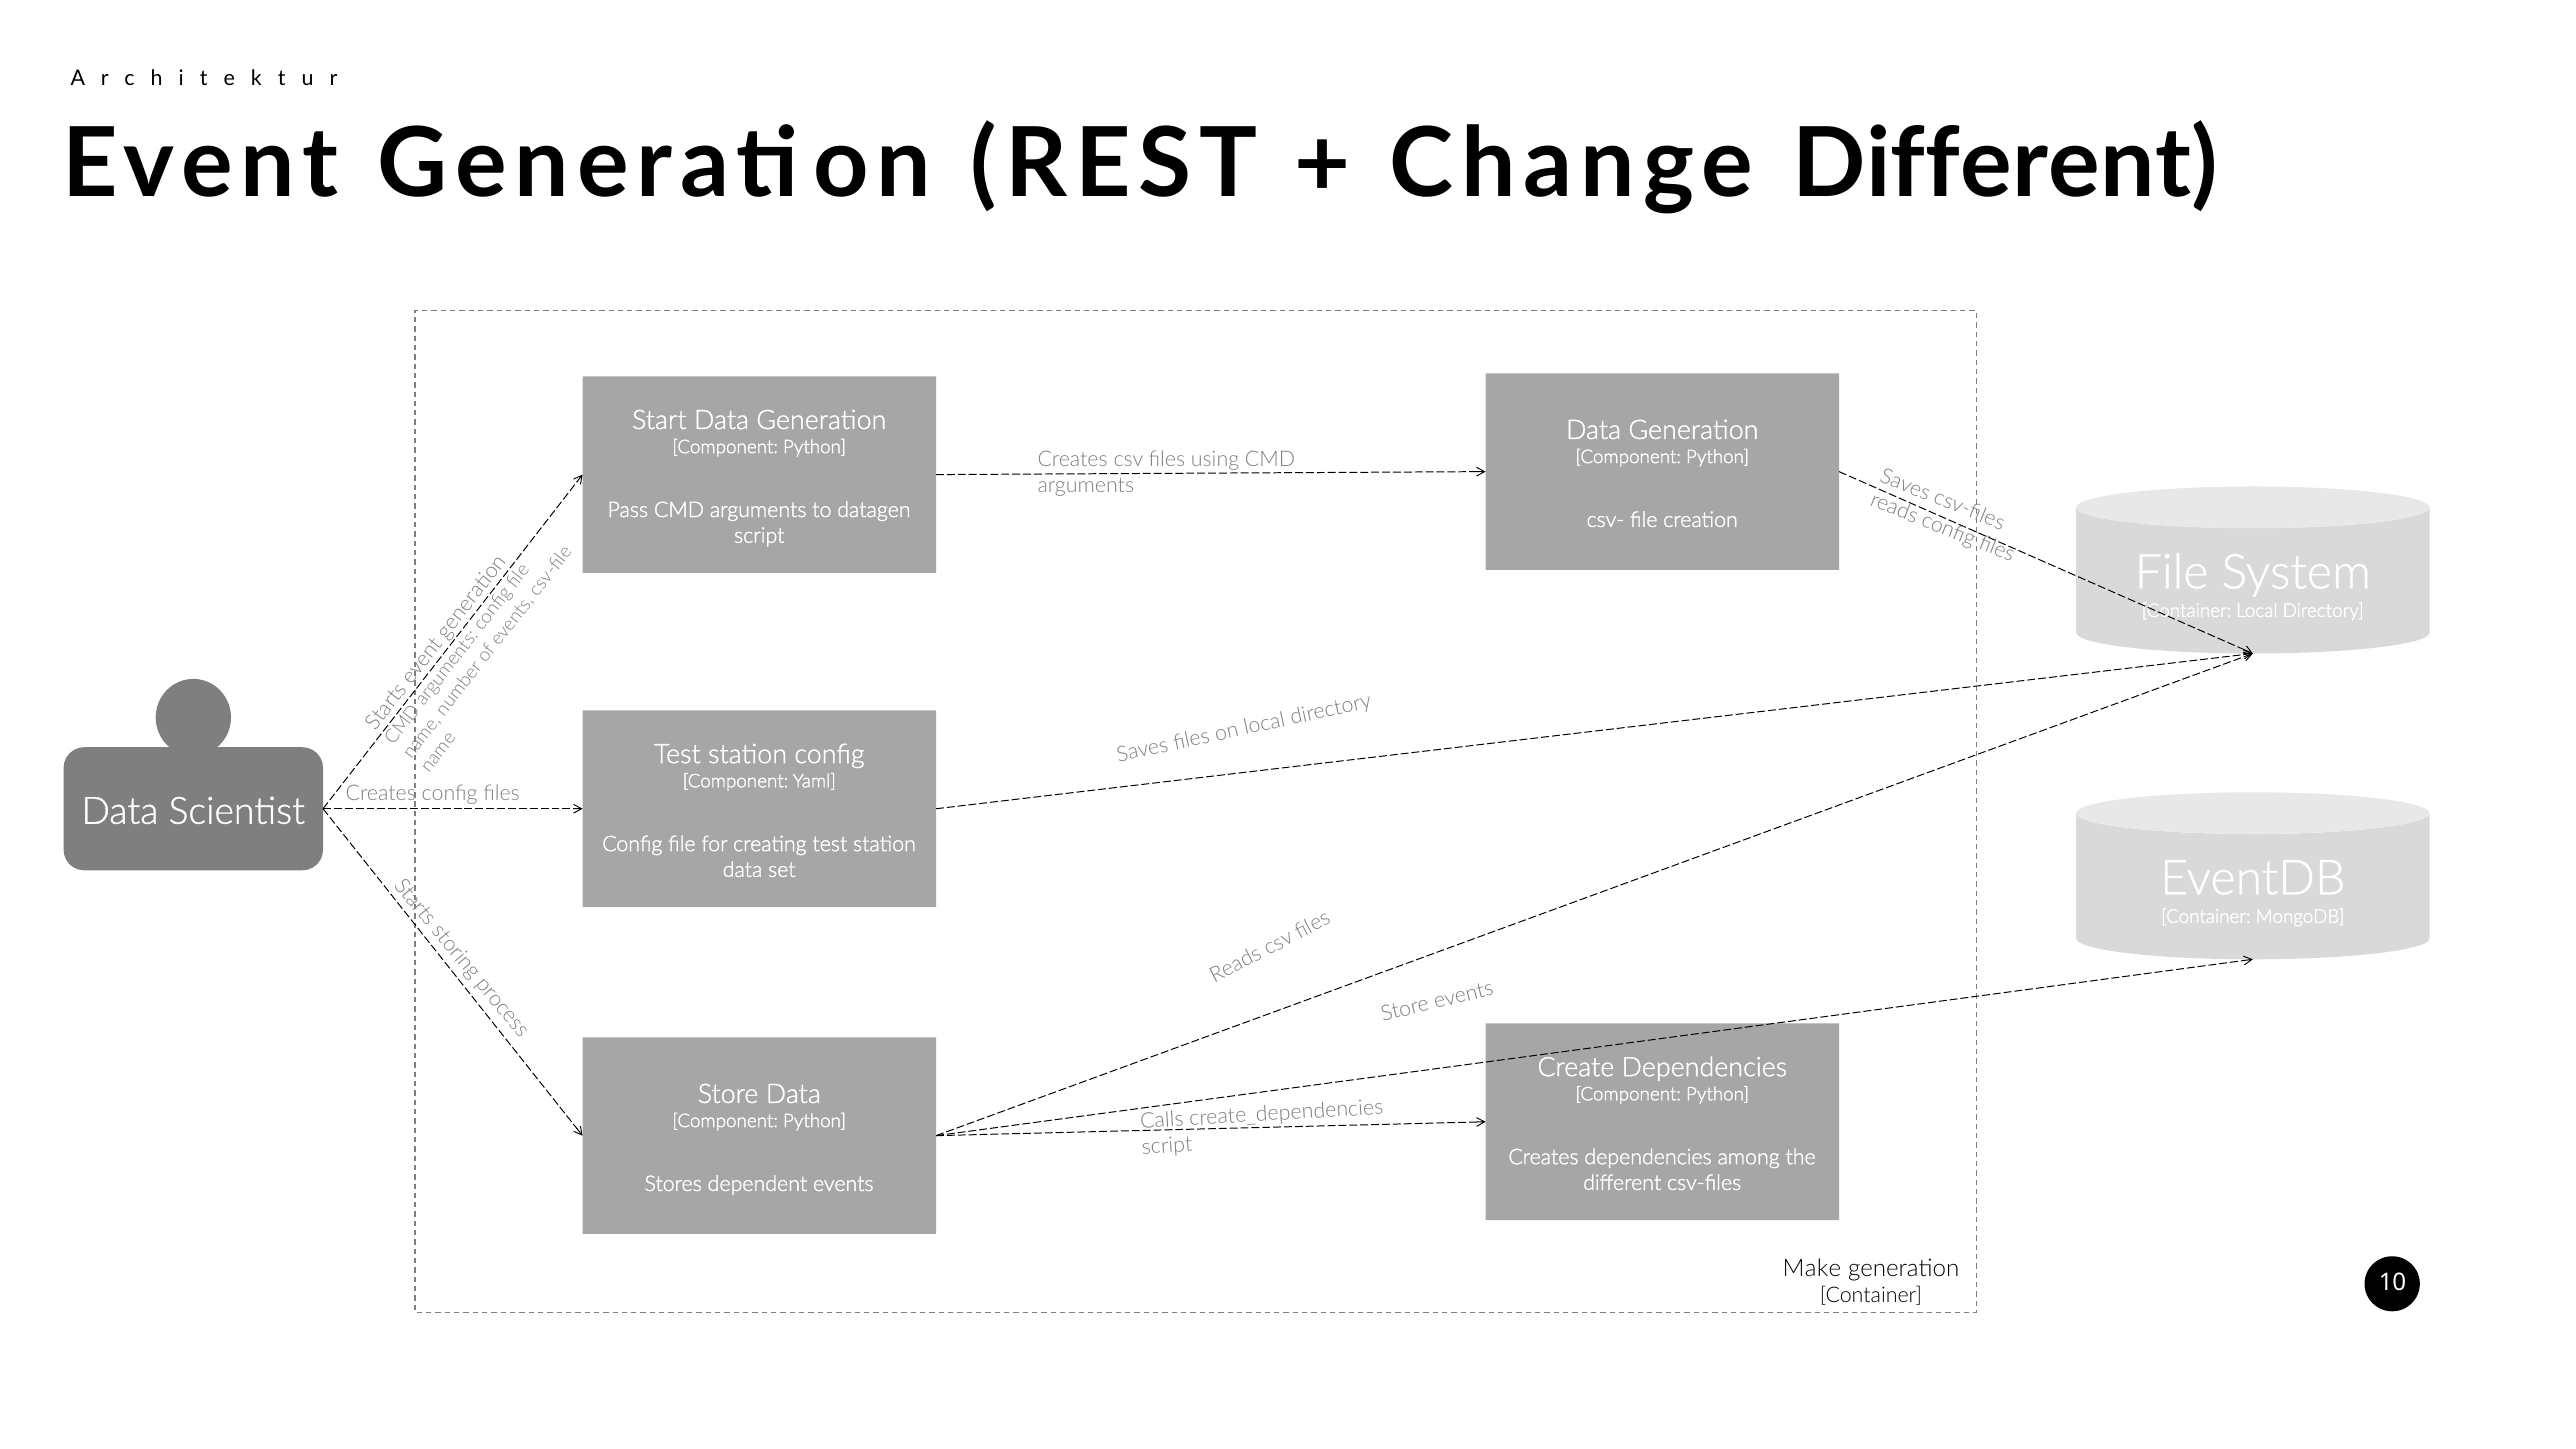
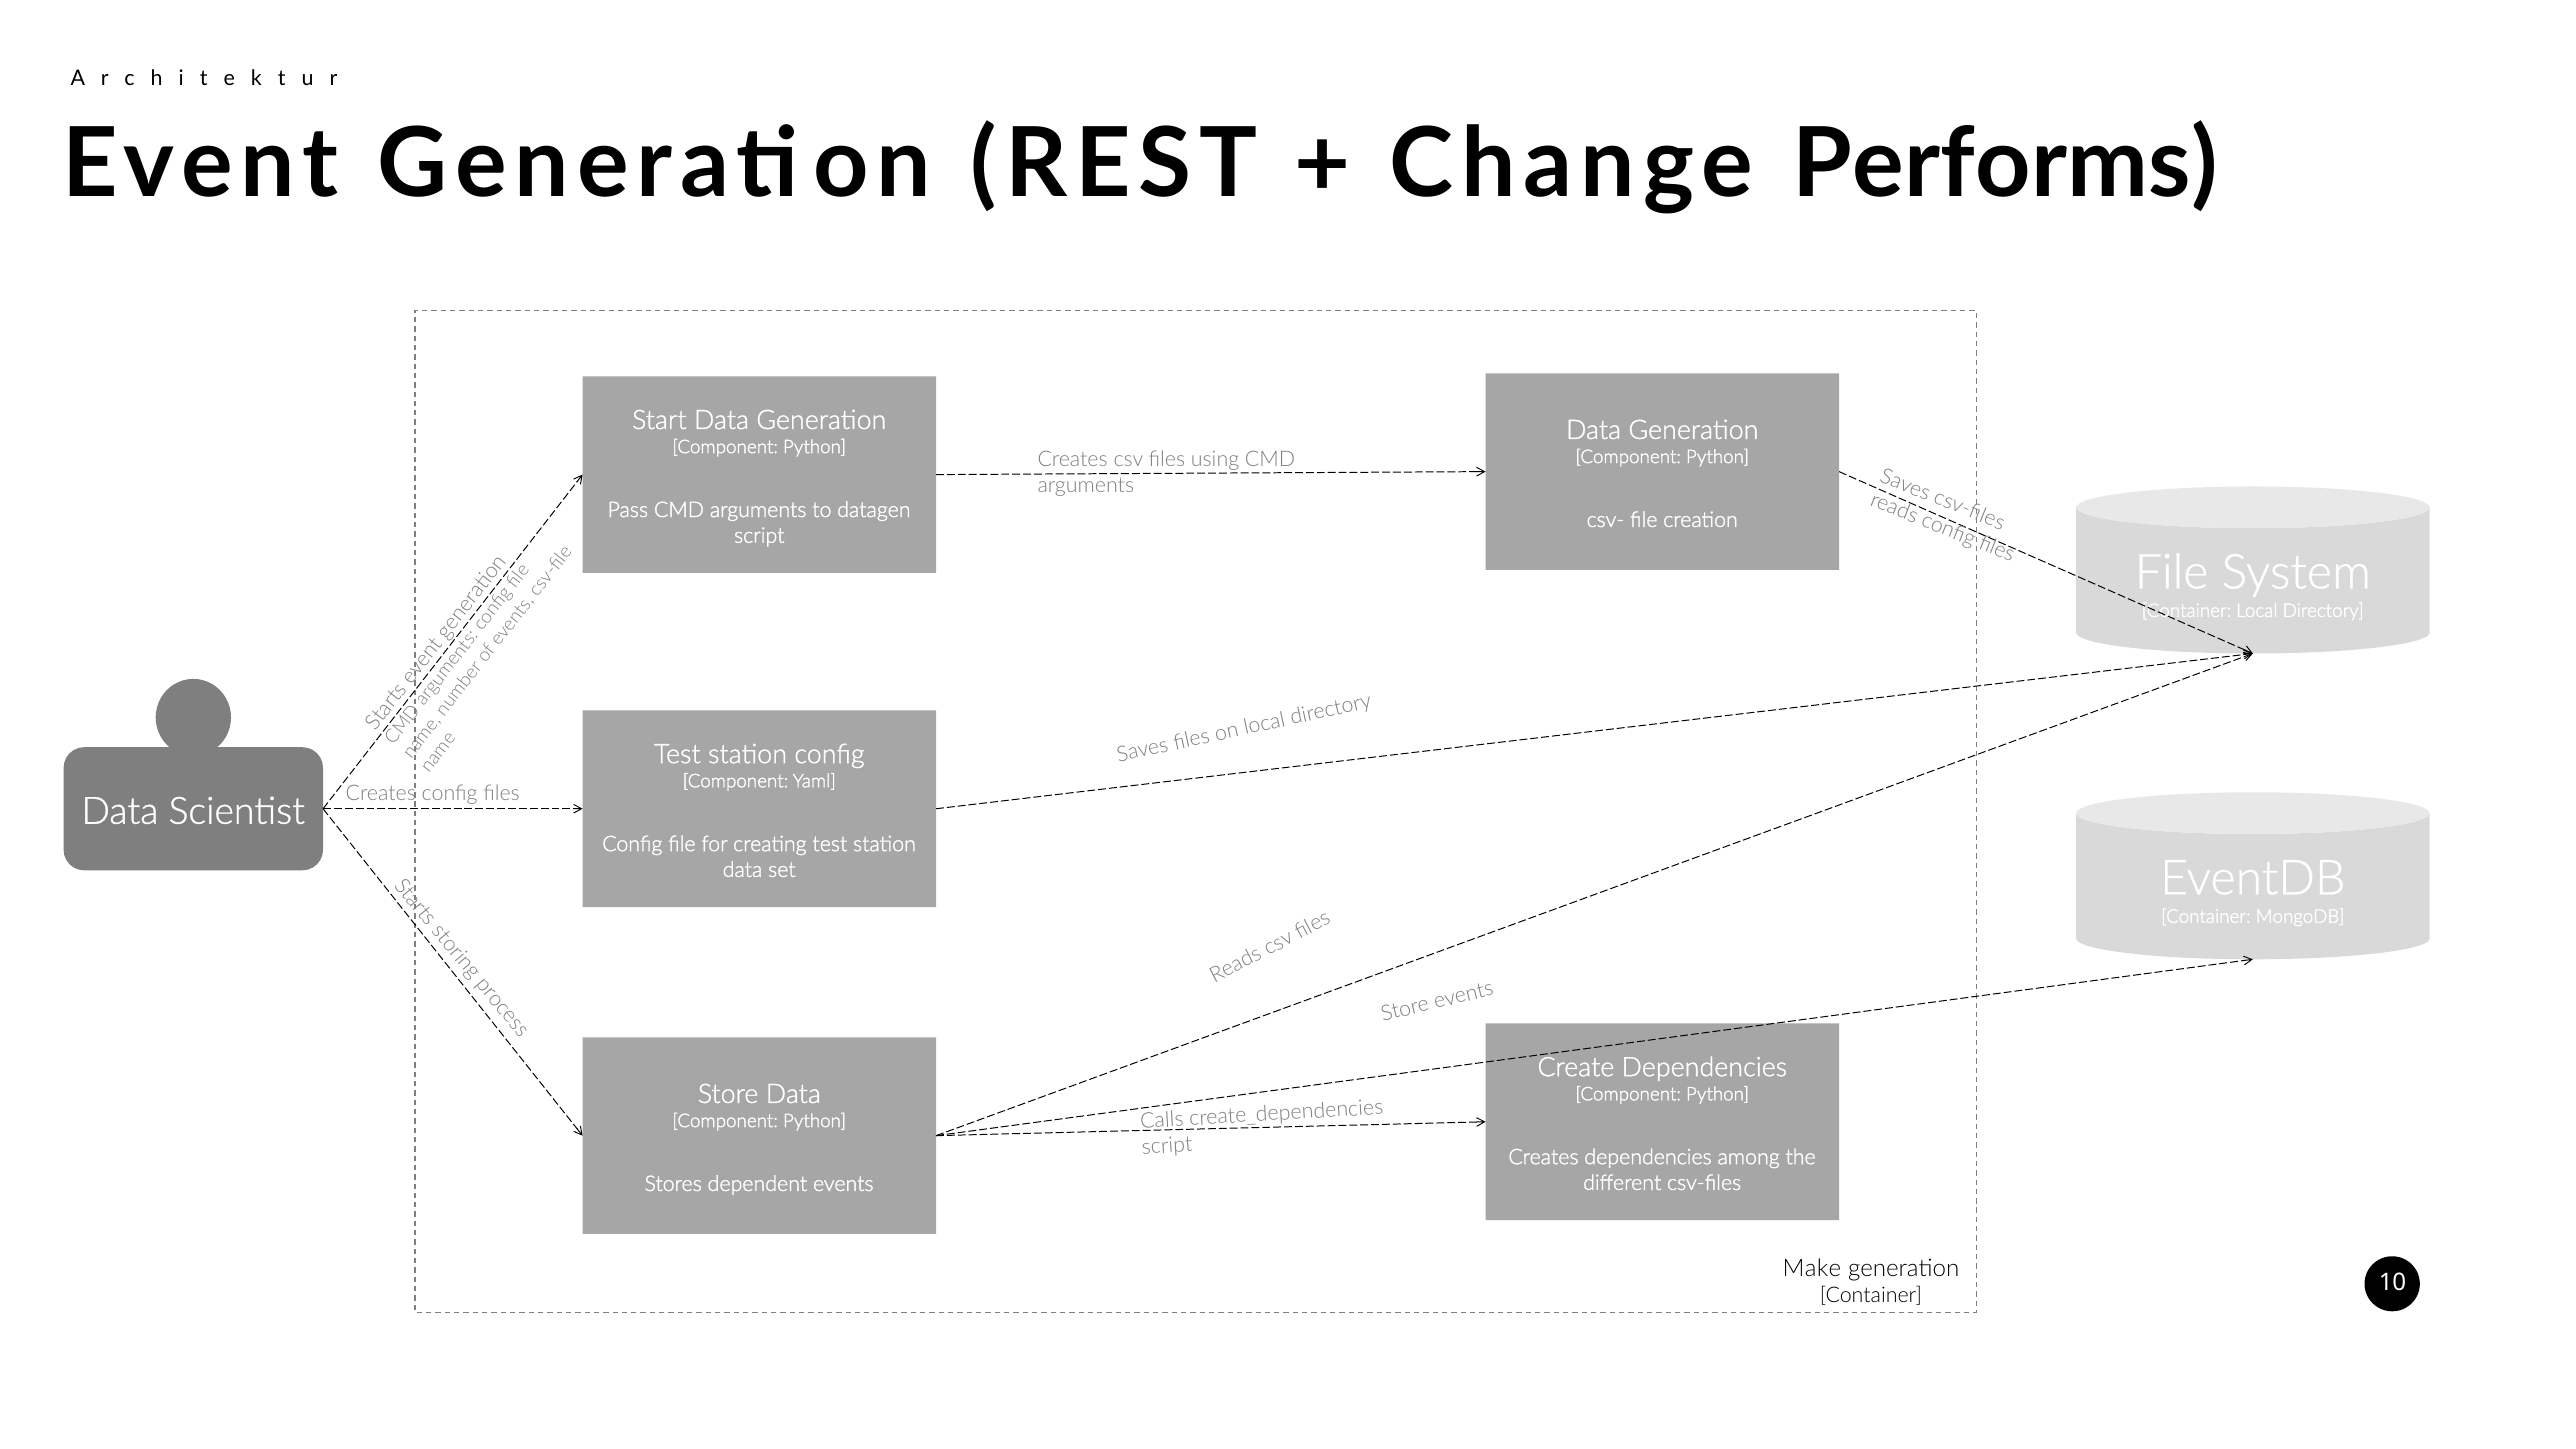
Change Different: Different -> Performs
